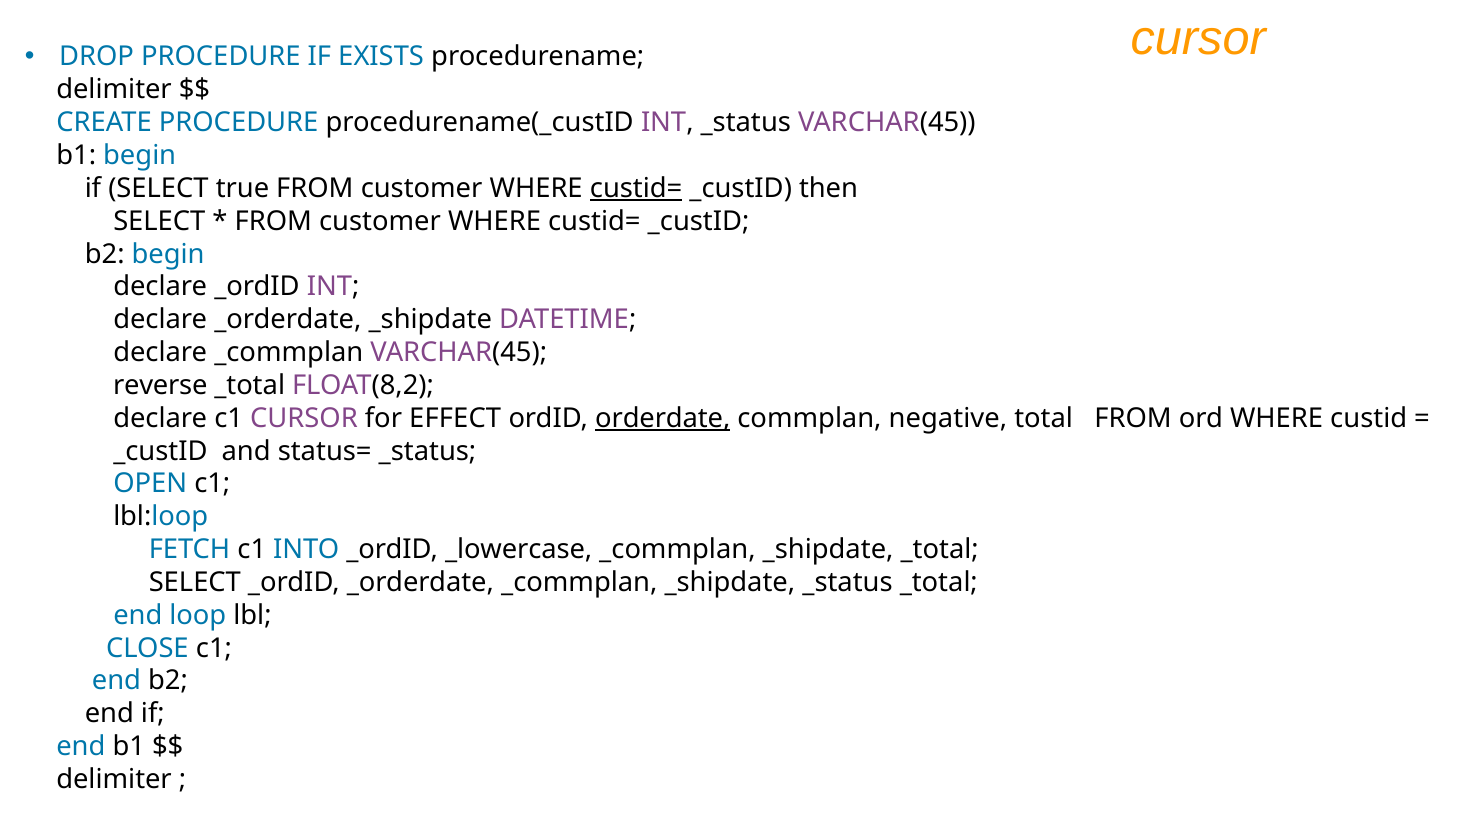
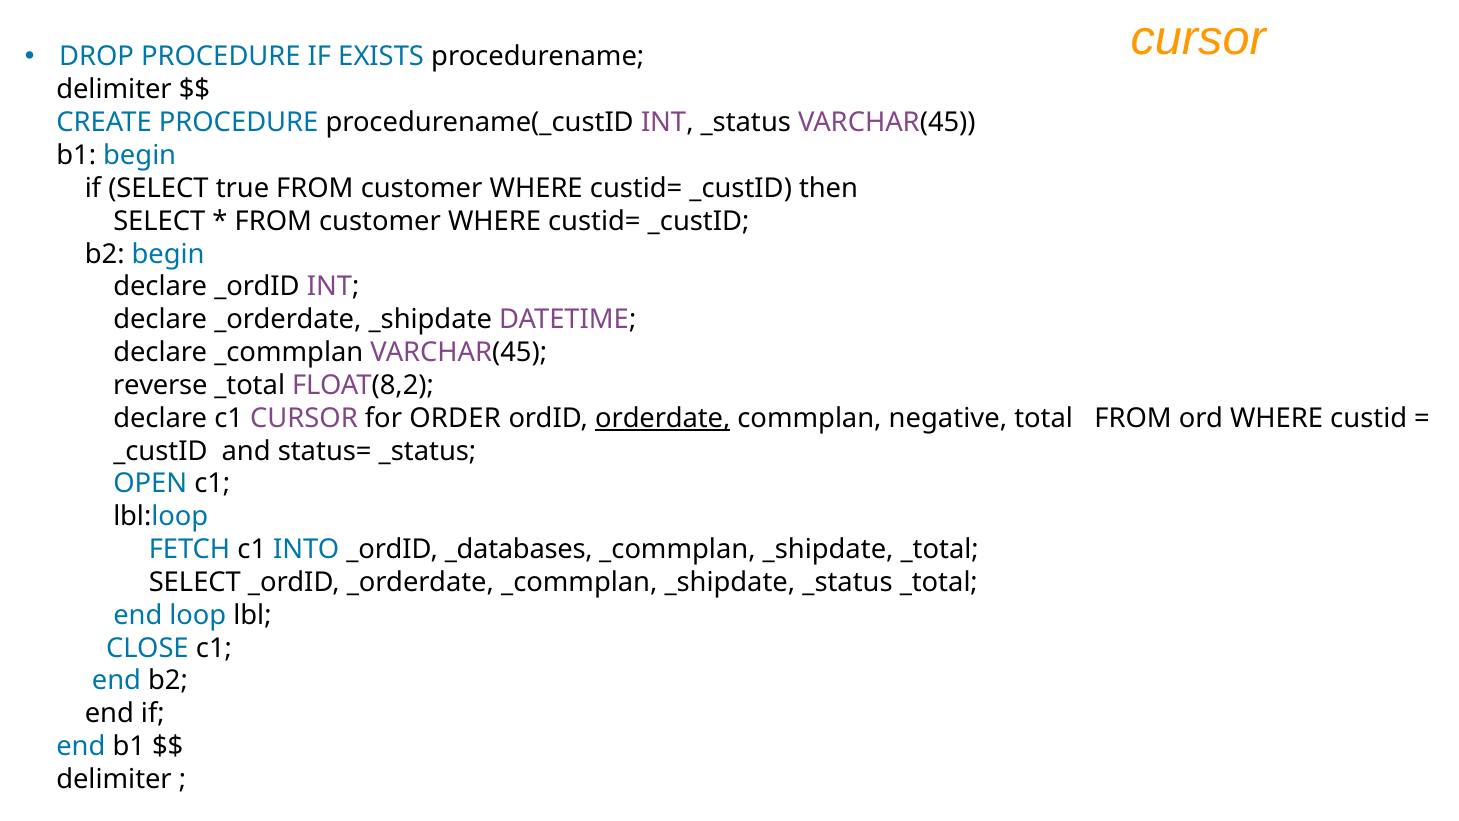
custid= at (636, 188) underline: present -> none
EFFECT: EFFECT -> ORDER
_lowercase: _lowercase -> _databases
